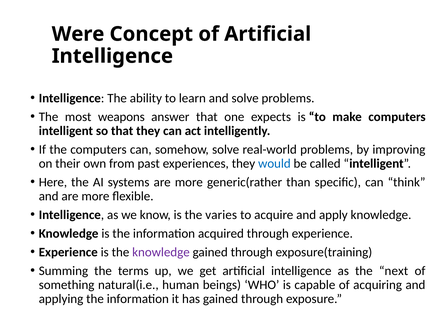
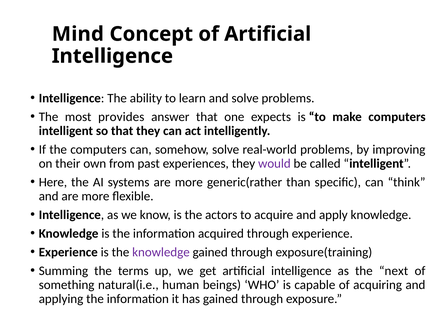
Were: Were -> Mind
weapons: weapons -> provides
would colour: blue -> purple
varies: varies -> actors
